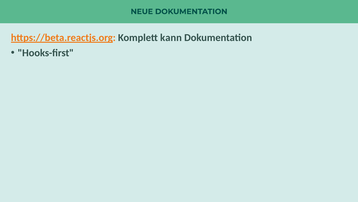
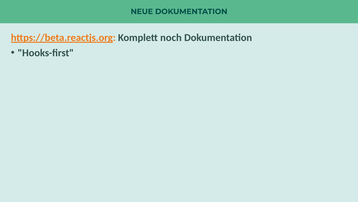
kann: kann -> noch
